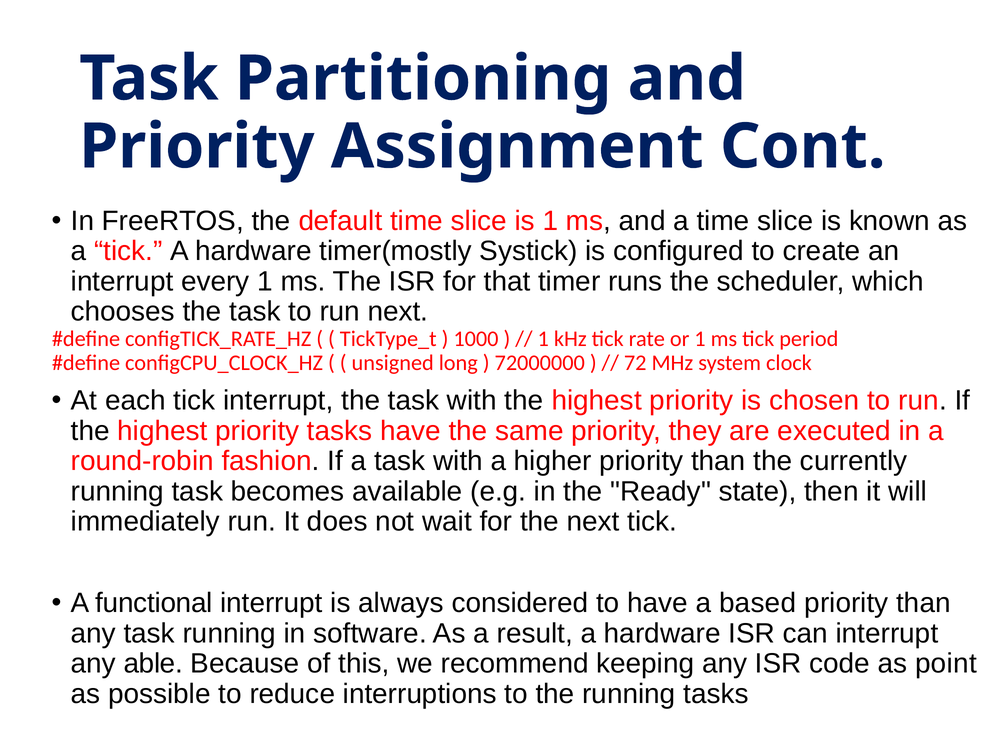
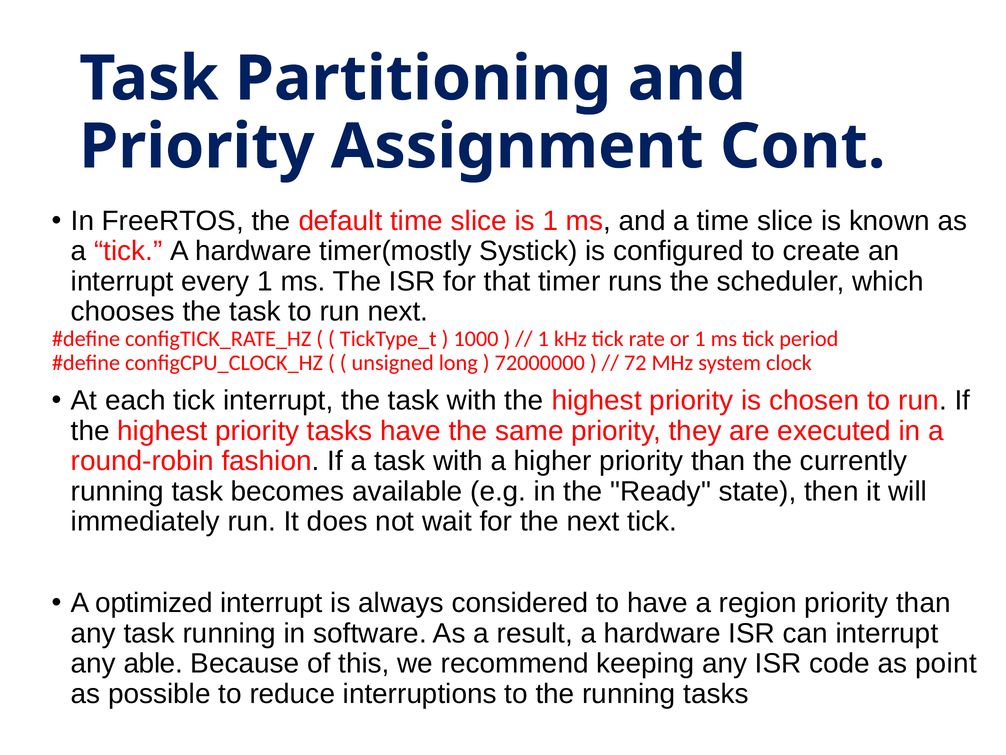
functional: functional -> optimized
based: based -> region
